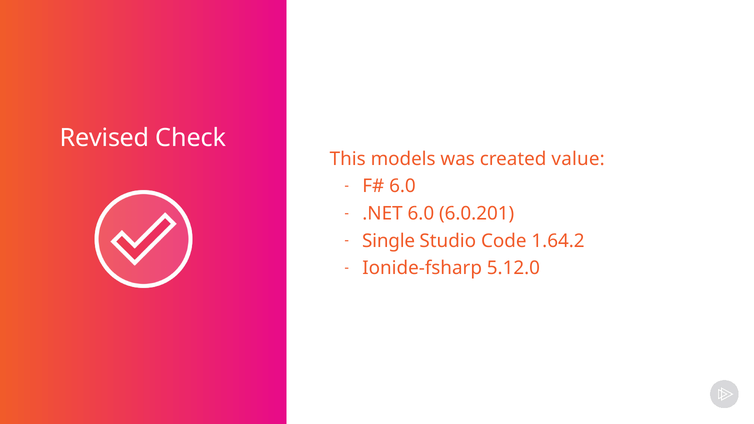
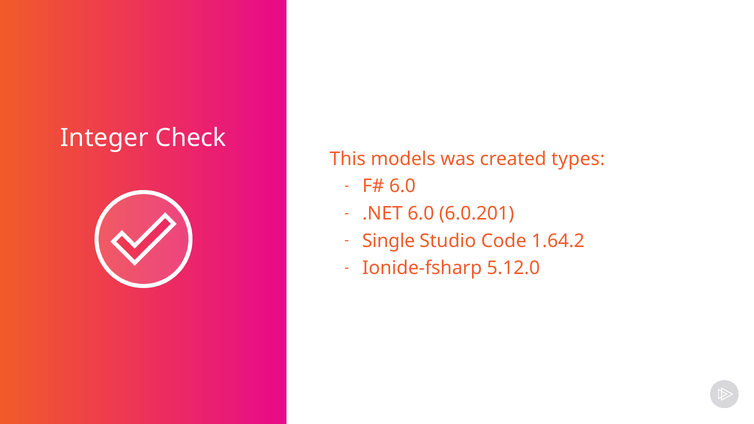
Revised: Revised -> Integer
value: value -> types
